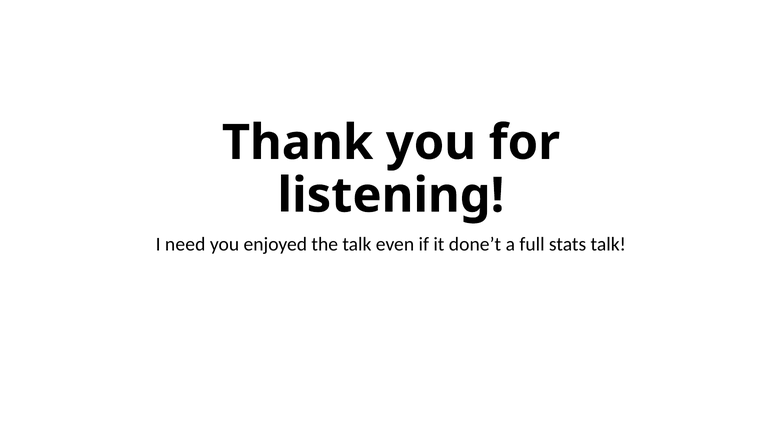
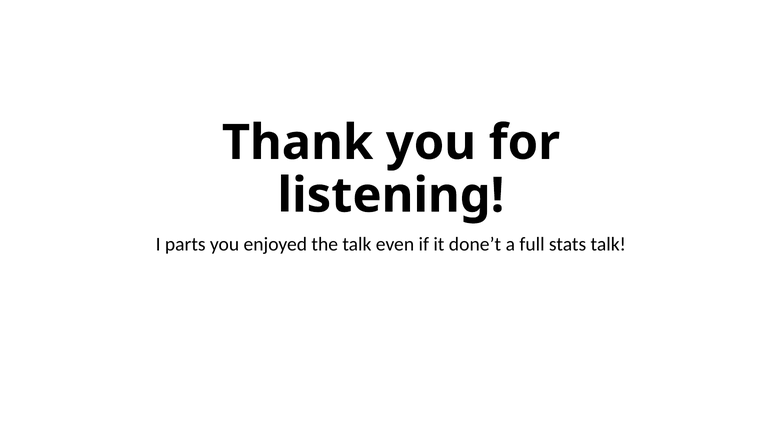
need: need -> parts
